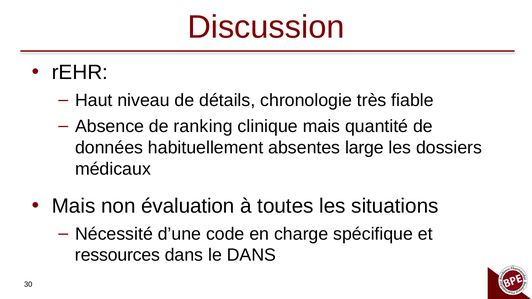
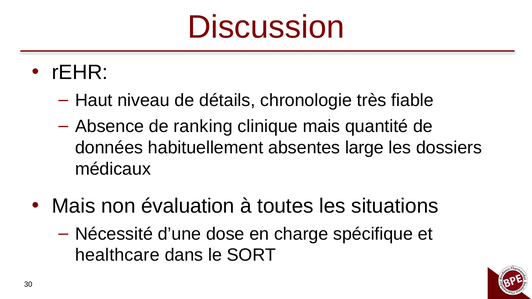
code: code -> dose
ressources: ressources -> healthcare
le DANS: DANS -> SORT
